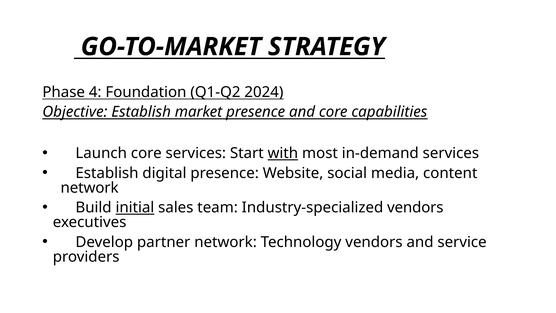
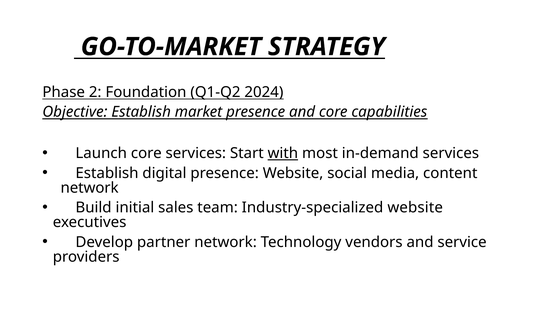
4: 4 -> 2
initial underline: present -> none
Industry-specialized vendors: vendors -> website
